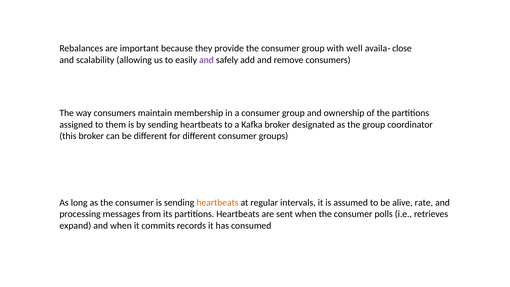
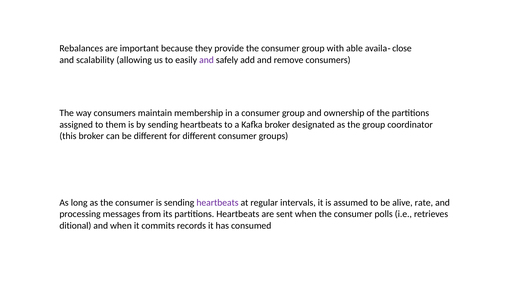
well: well -> able
heartbeats at (217, 203) colour: orange -> purple
expand: expand -> ditional
